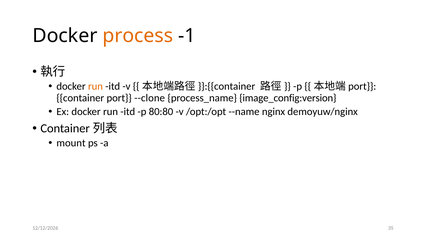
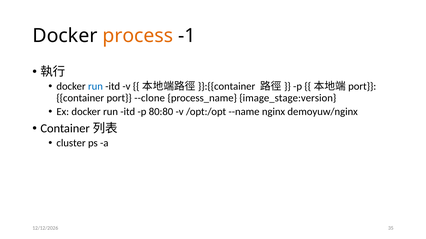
run at (95, 87) colour: orange -> blue
image_config:version: image_config:version -> image_stage:version
mount: mount -> cluster
